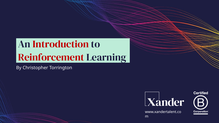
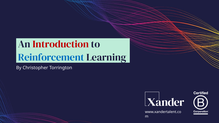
Reinforcement colour: red -> blue
